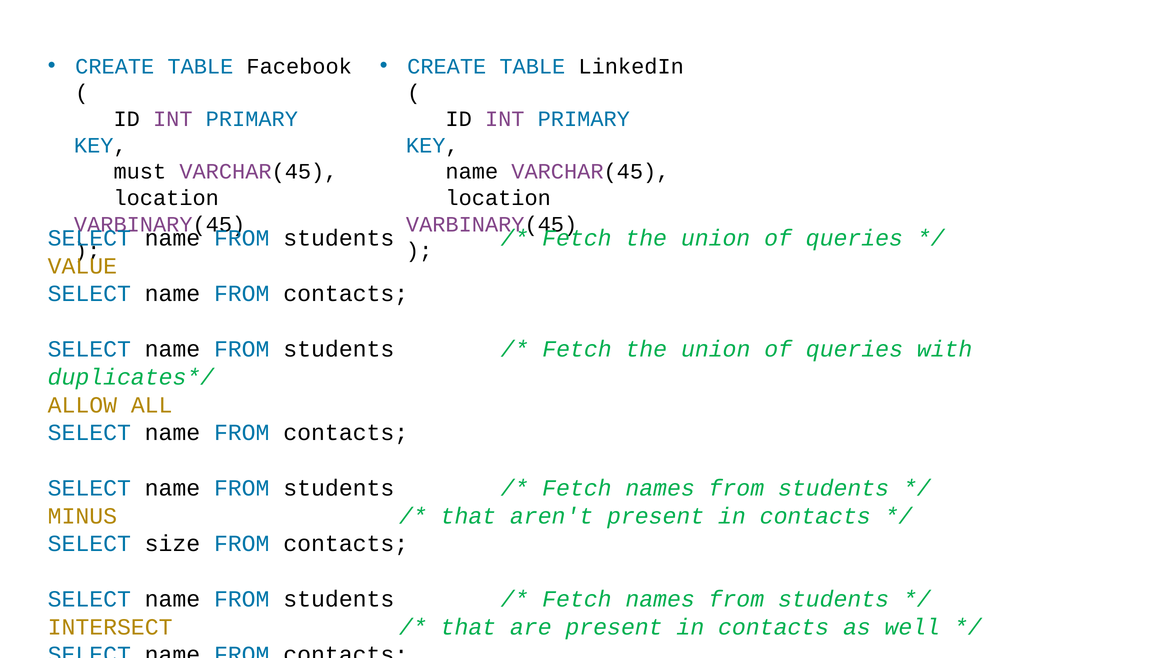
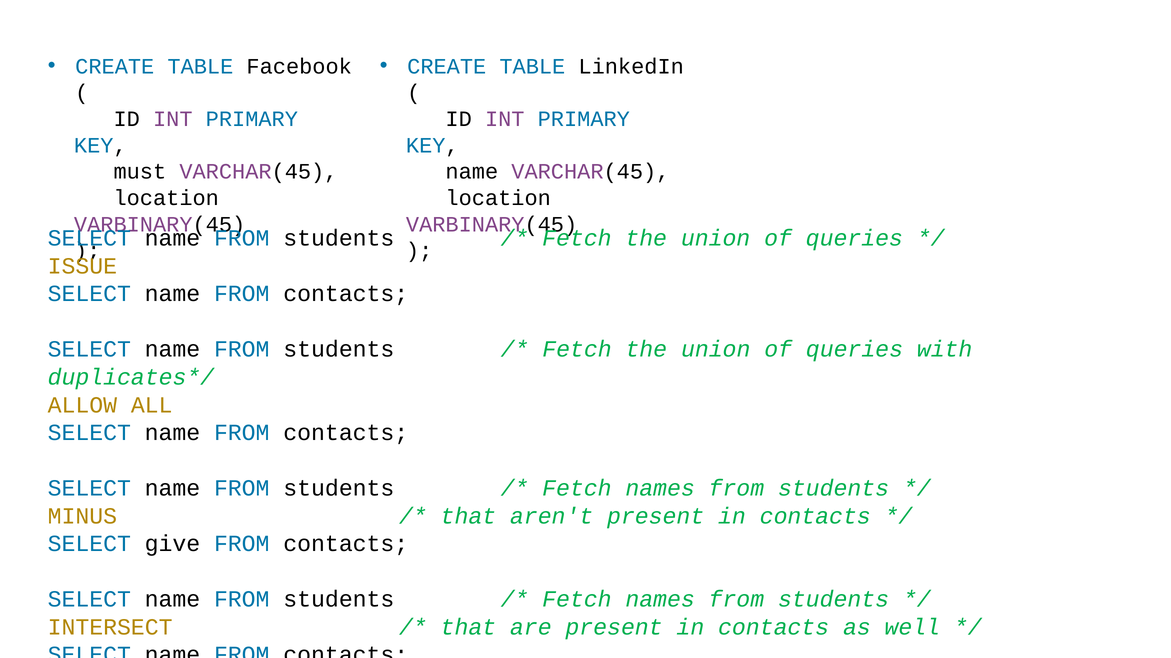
VALUE: VALUE -> ISSUE
size: size -> give
